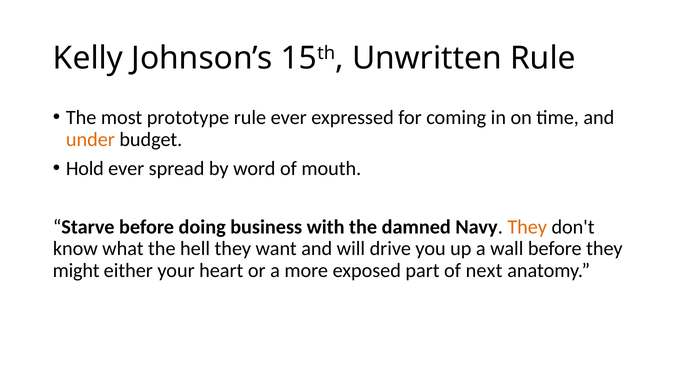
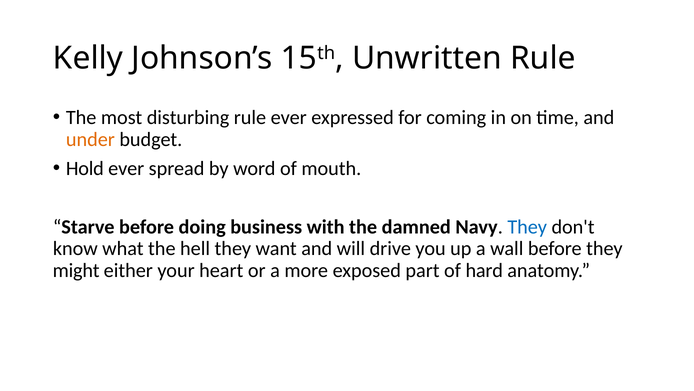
prototype: prototype -> disturbing
They at (527, 226) colour: orange -> blue
next: next -> hard
